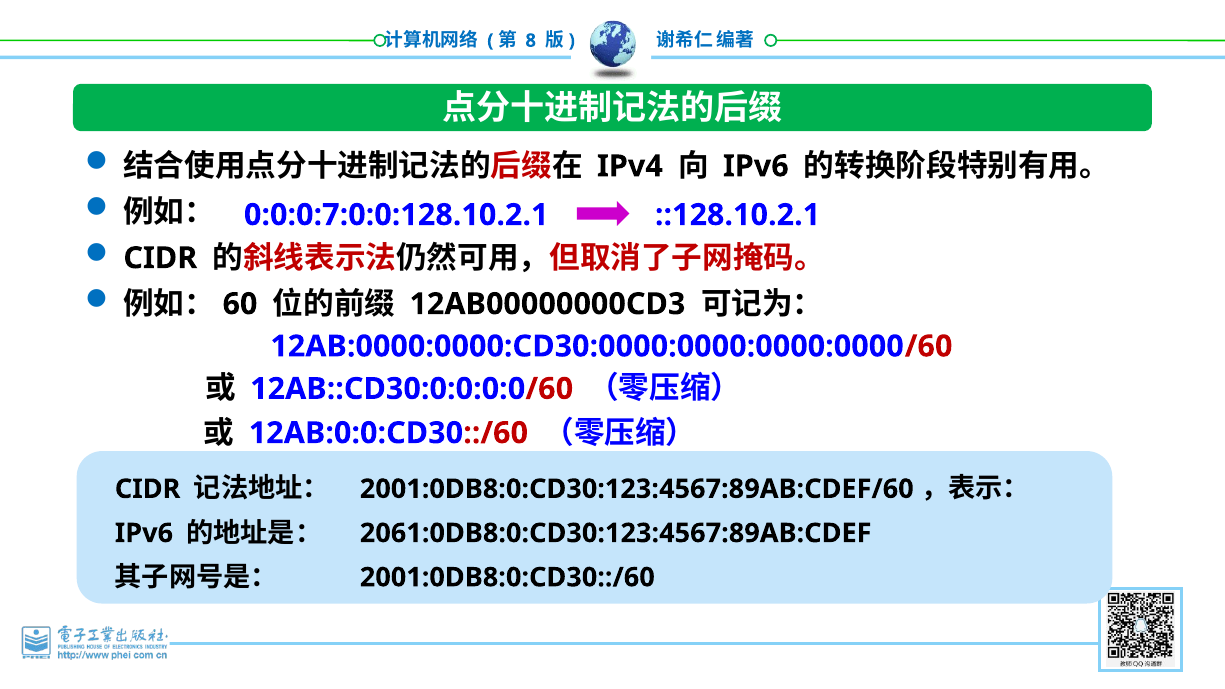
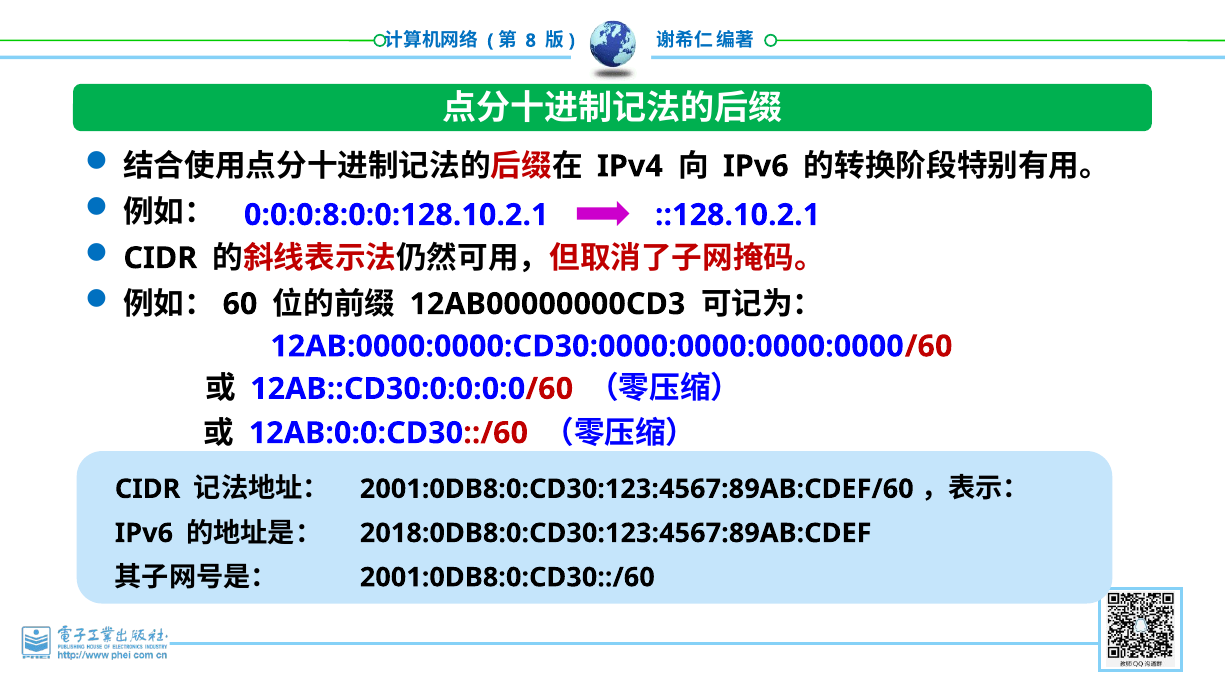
0:0:0:7:0:0:128.10.2.1: 0:0:0:7:0:0:128.10.2.1 -> 0:0:0:8:0:0:128.10.2.1
2061:0DB8:0:CD30:123:4567:89AB:CDEF: 2061:0DB8:0:CD30:123:4567:89AB:CDEF -> 2018:0DB8:0:CD30:123:4567:89AB:CDEF
